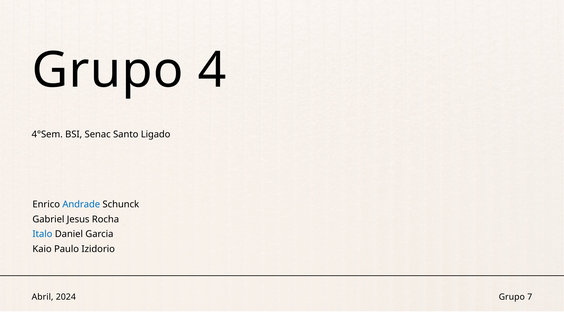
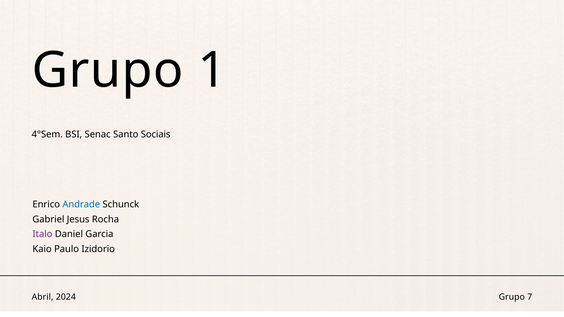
4: 4 -> 1
Ligado: Ligado -> Sociais
Italo colour: blue -> purple
